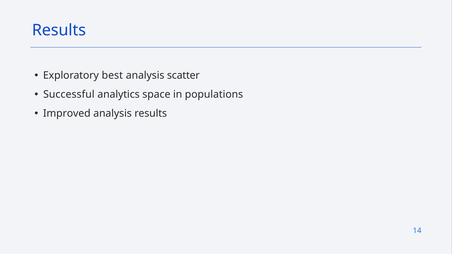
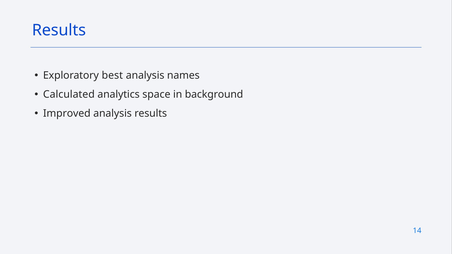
scatter: scatter -> names
Successful: Successful -> Calculated
populations: populations -> background
